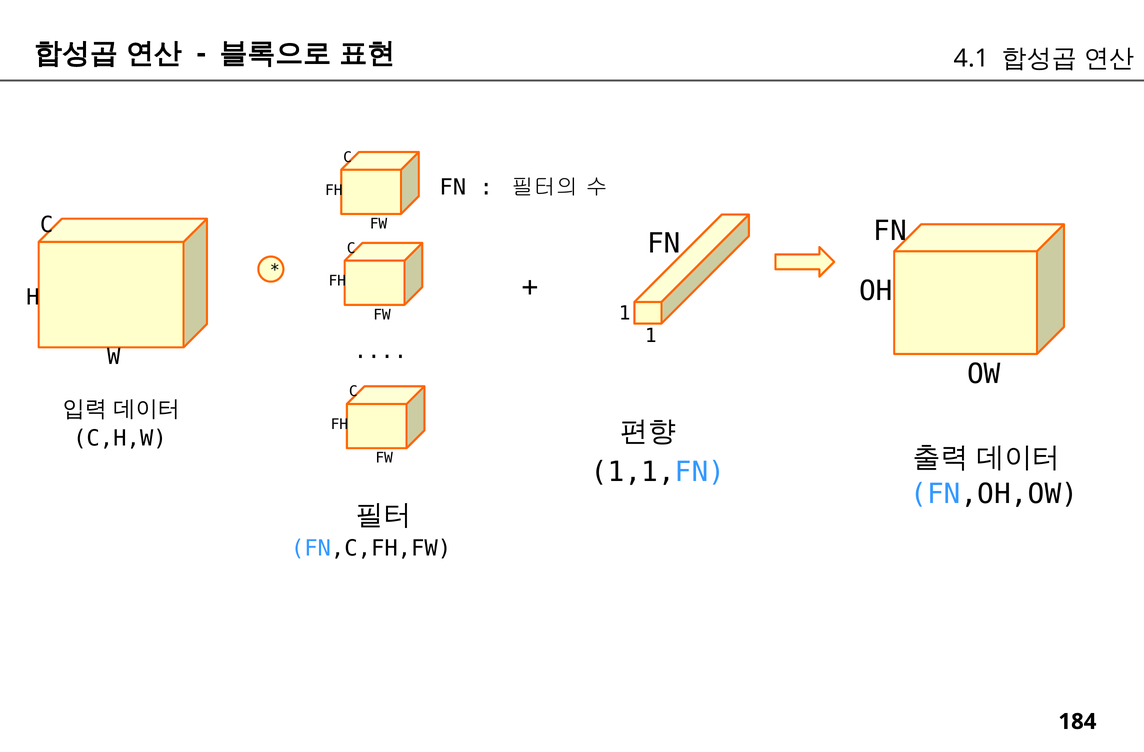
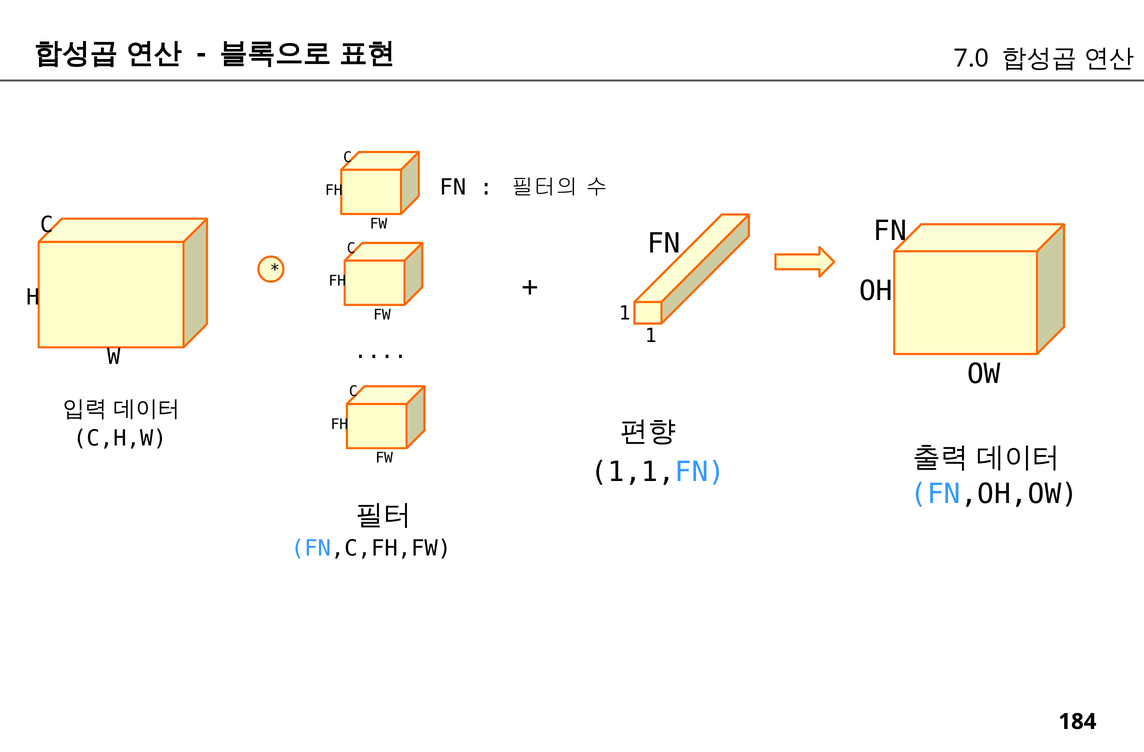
4.1: 4.1 -> 7.0
